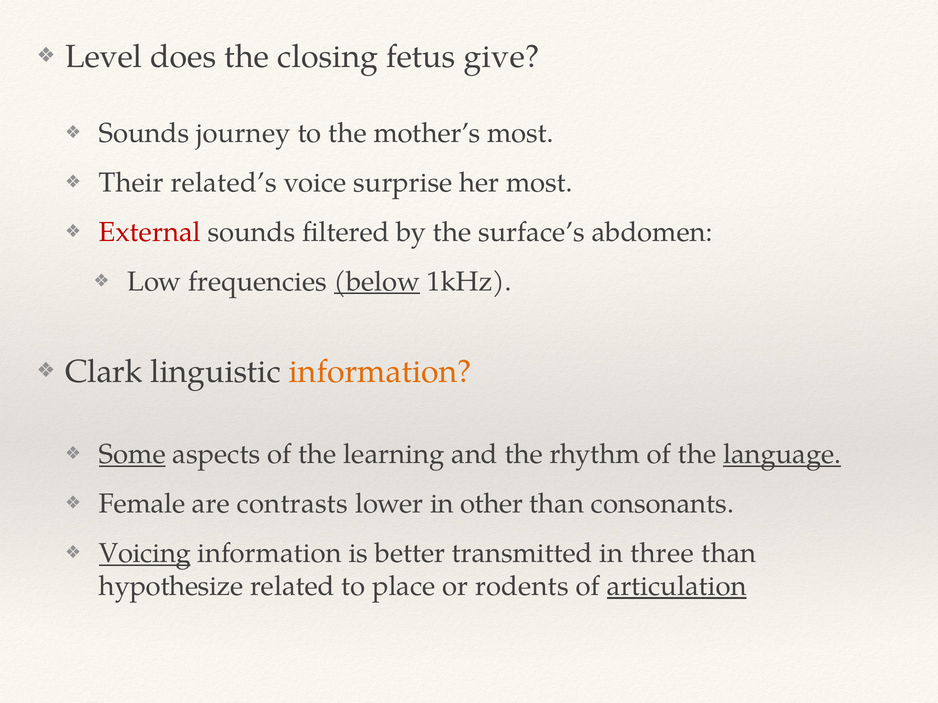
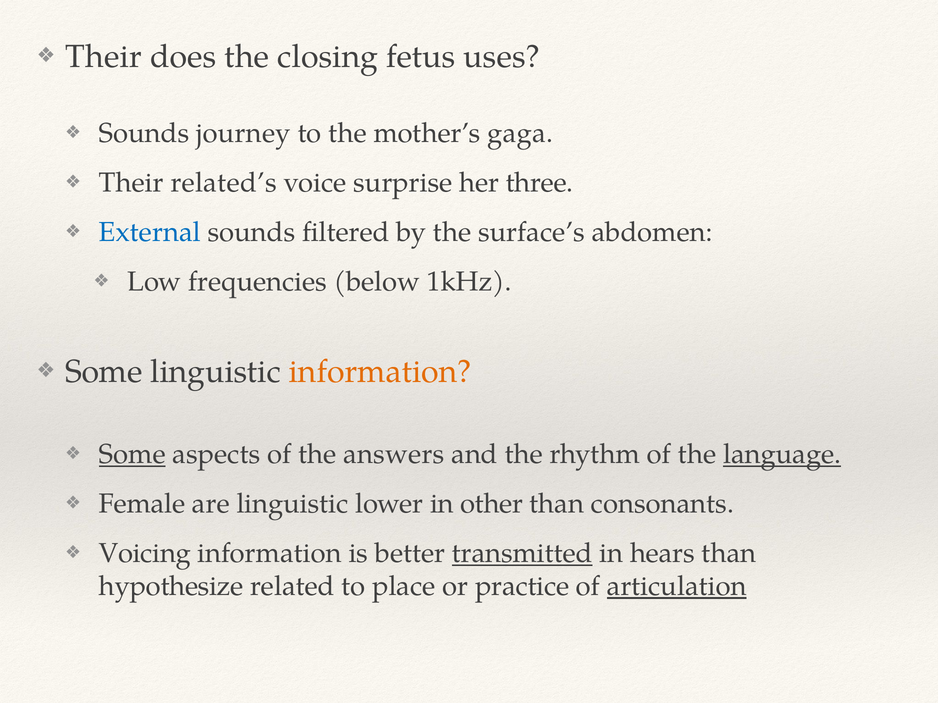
Level at (104, 57): Level -> Their
give: give -> uses
mother’s most: most -> gaga
her most: most -> three
External colour: red -> blue
below underline: present -> none
Clark at (104, 372): Clark -> Some
learning: learning -> answers
are contrasts: contrasts -> linguistic
Voicing underline: present -> none
transmitted underline: none -> present
three: three -> hears
rodents: rodents -> practice
